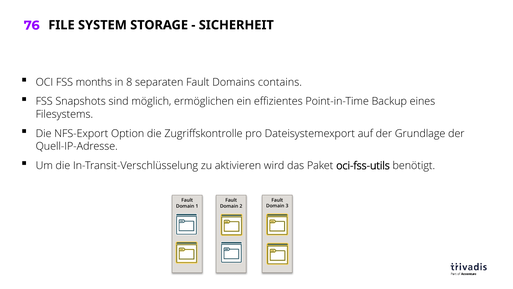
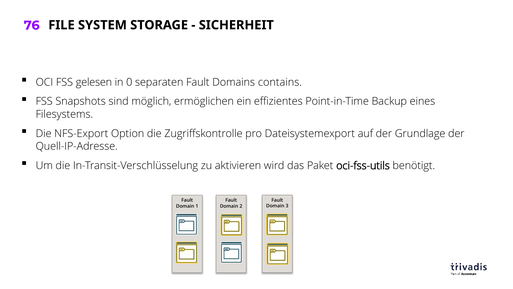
months: months -> gelesen
8: 8 -> 0
